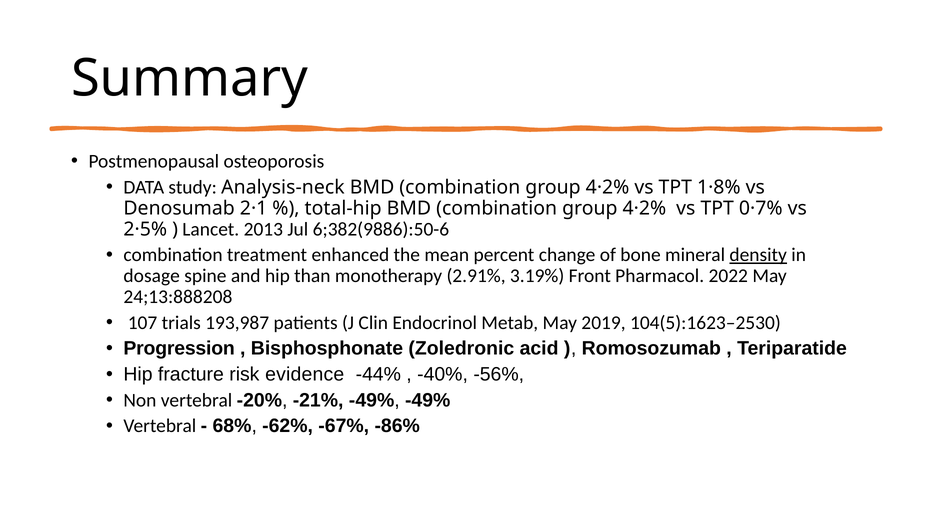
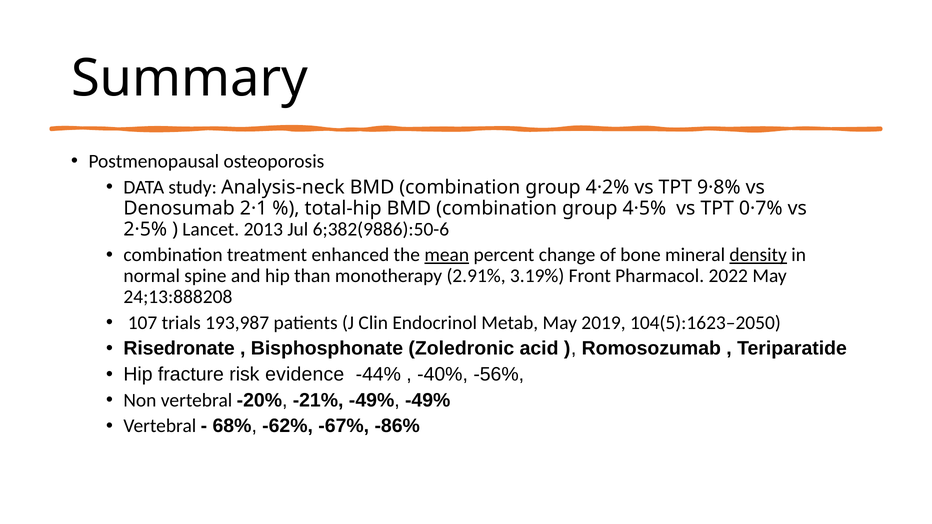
1·8%: 1·8% -> 9·8%
4·2% at (644, 208): 4·2% -> 4·5%
mean underline: none -> present
dosage: dosage -> normal
104(5):1623–2530: 104(5):1623–2530 -> 104(5):1623–2050
Progression: Progression -> Risedronate
